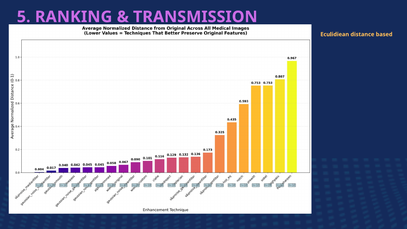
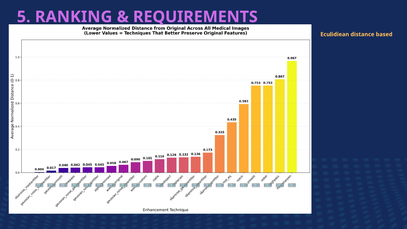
TRANSMISSION: TRANSMISSION -> REQUIREMENTS
